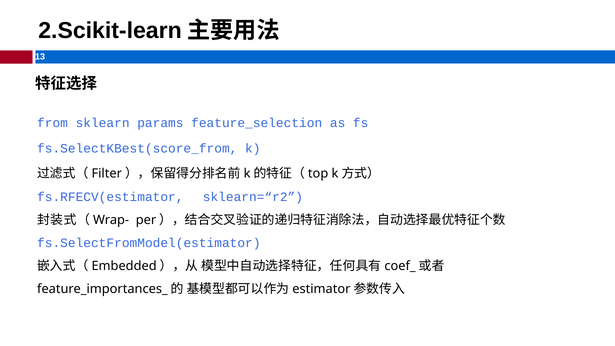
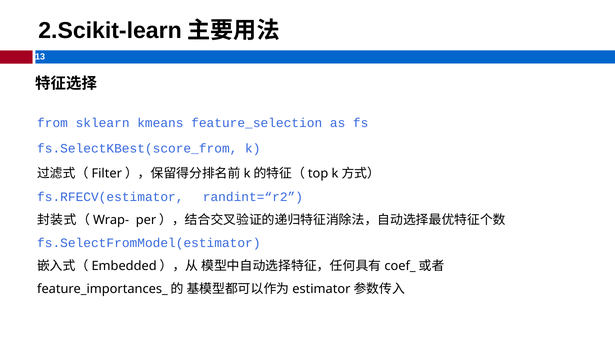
params: params -> kmeans
sklearn=“r2: sklearn=“r2 -> randint=“r2
